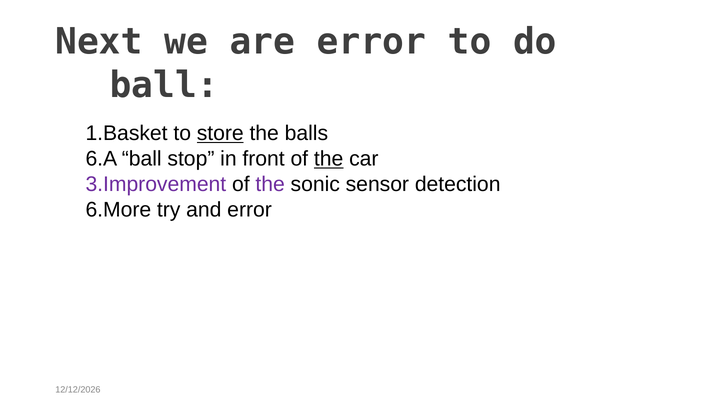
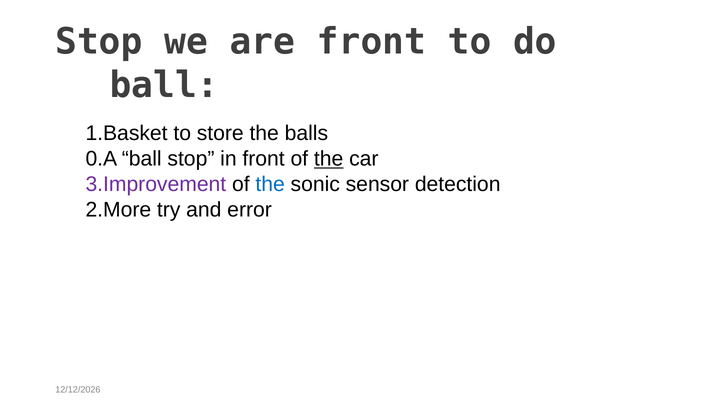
Next at (99, 42): Next -> Stop
are error: error -> front
store underline: present -> none
6.A: 6.A -> 0.A
the at (270, 184) colour: purple -> blue
6.More: 6.More -> 2.More
